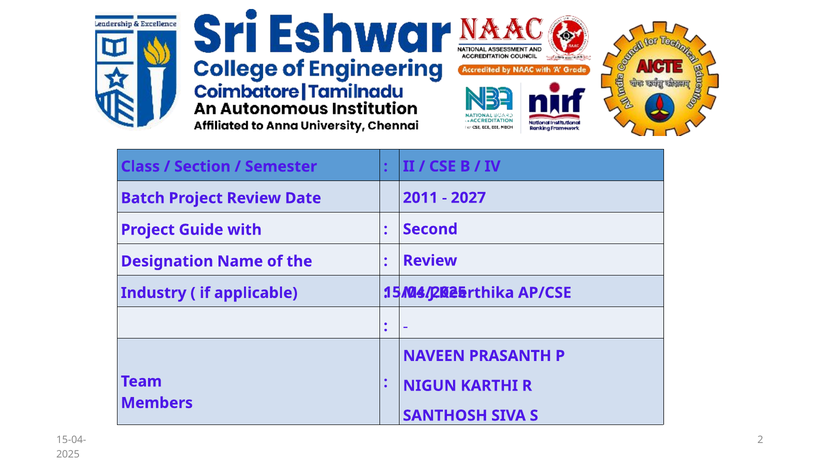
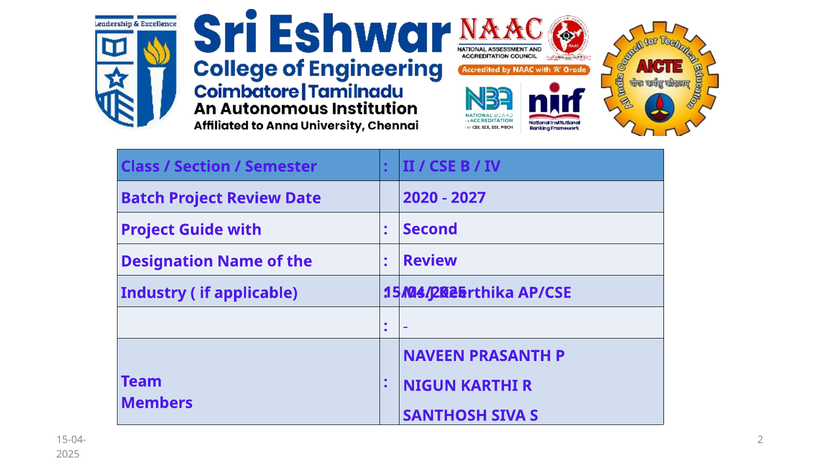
2011: 2011 -> 2020
